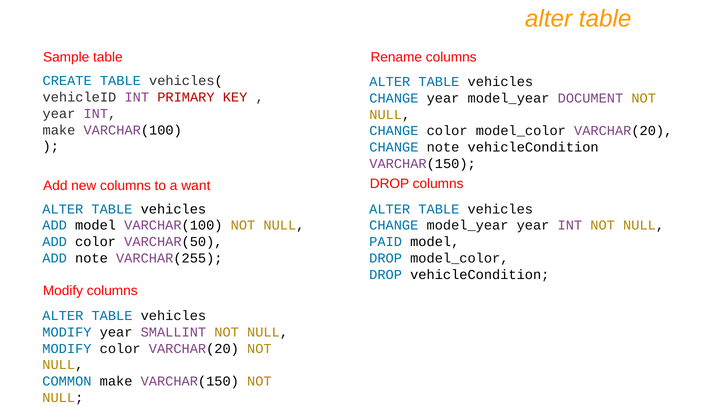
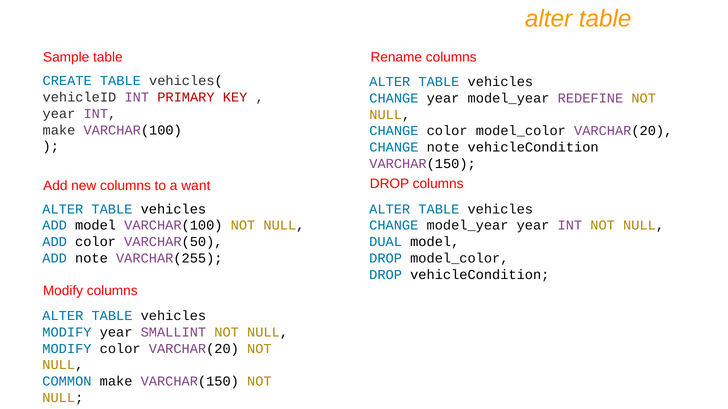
DOCUMENT: DOCUMENT -> REDEFINE
PAID: PAID -> DUAL
